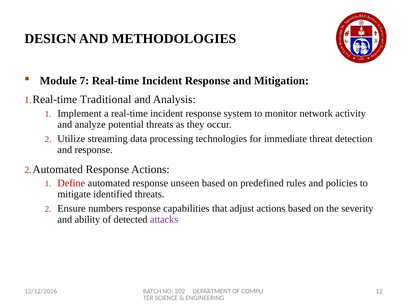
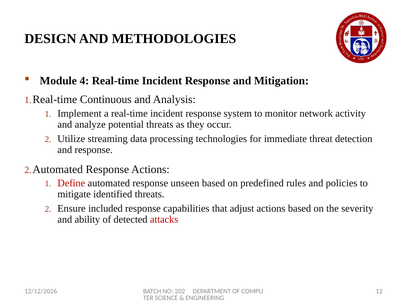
7: 7 -> 4
Traditional: Traditional -> Continuous
numbers: numbers -> included
attacks colour: purple -> red
